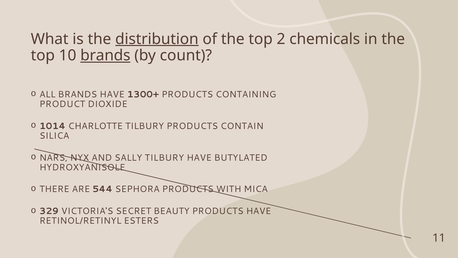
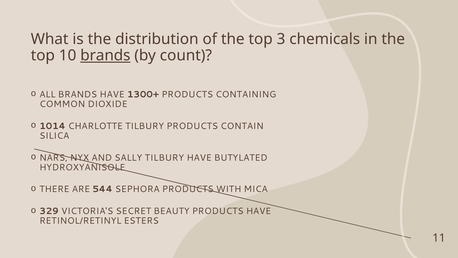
distribution underline: present -> none
2: 2 -> 3
PRODUCT: PRODUCT -> COMMON
